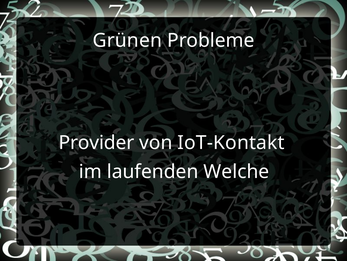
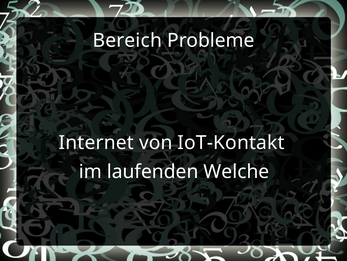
Grünen: Grünen -> Bereich
Provider: Provider -> Internet
